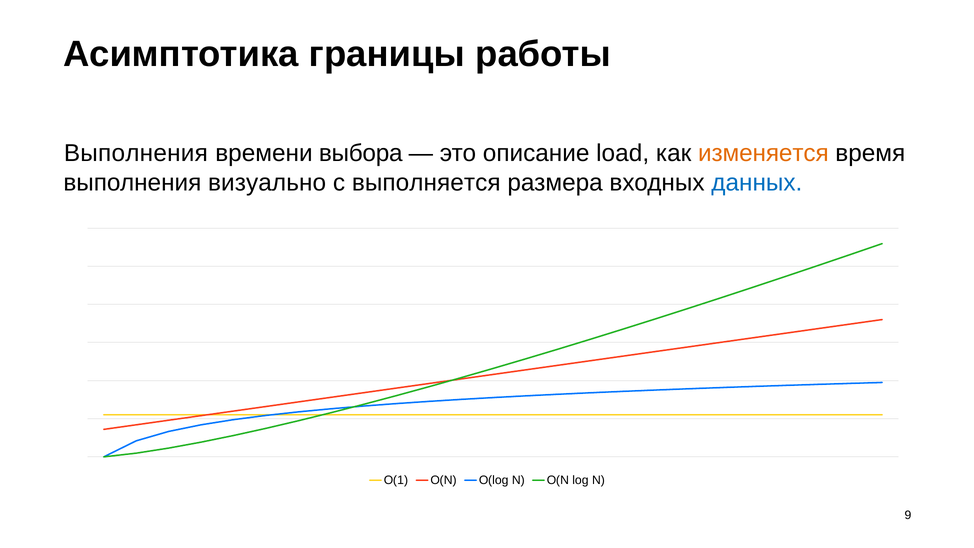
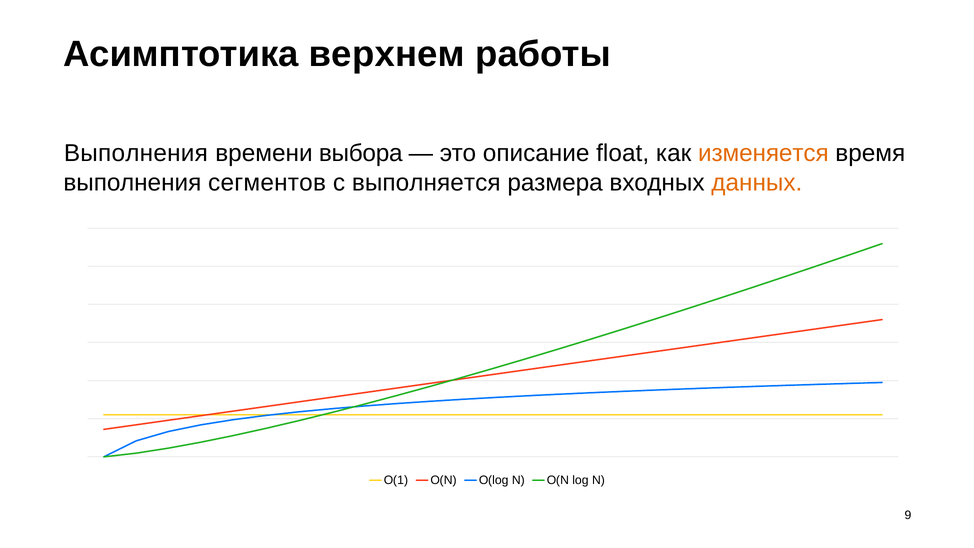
границы: границы -> верхнем
load: load -> float
визуально: визуально -> сегментов
данных colour: blue -> orange
